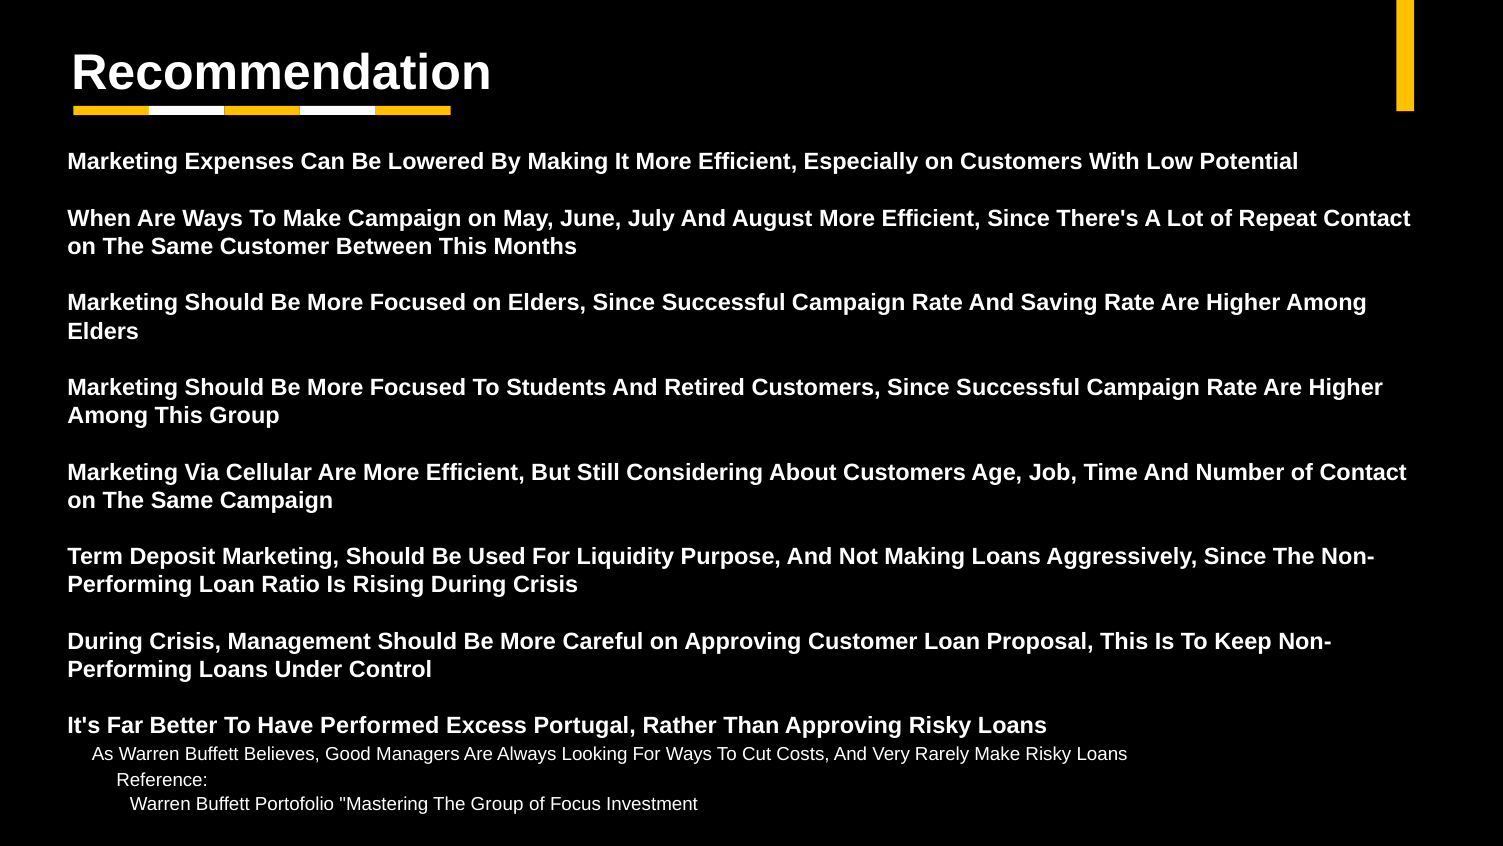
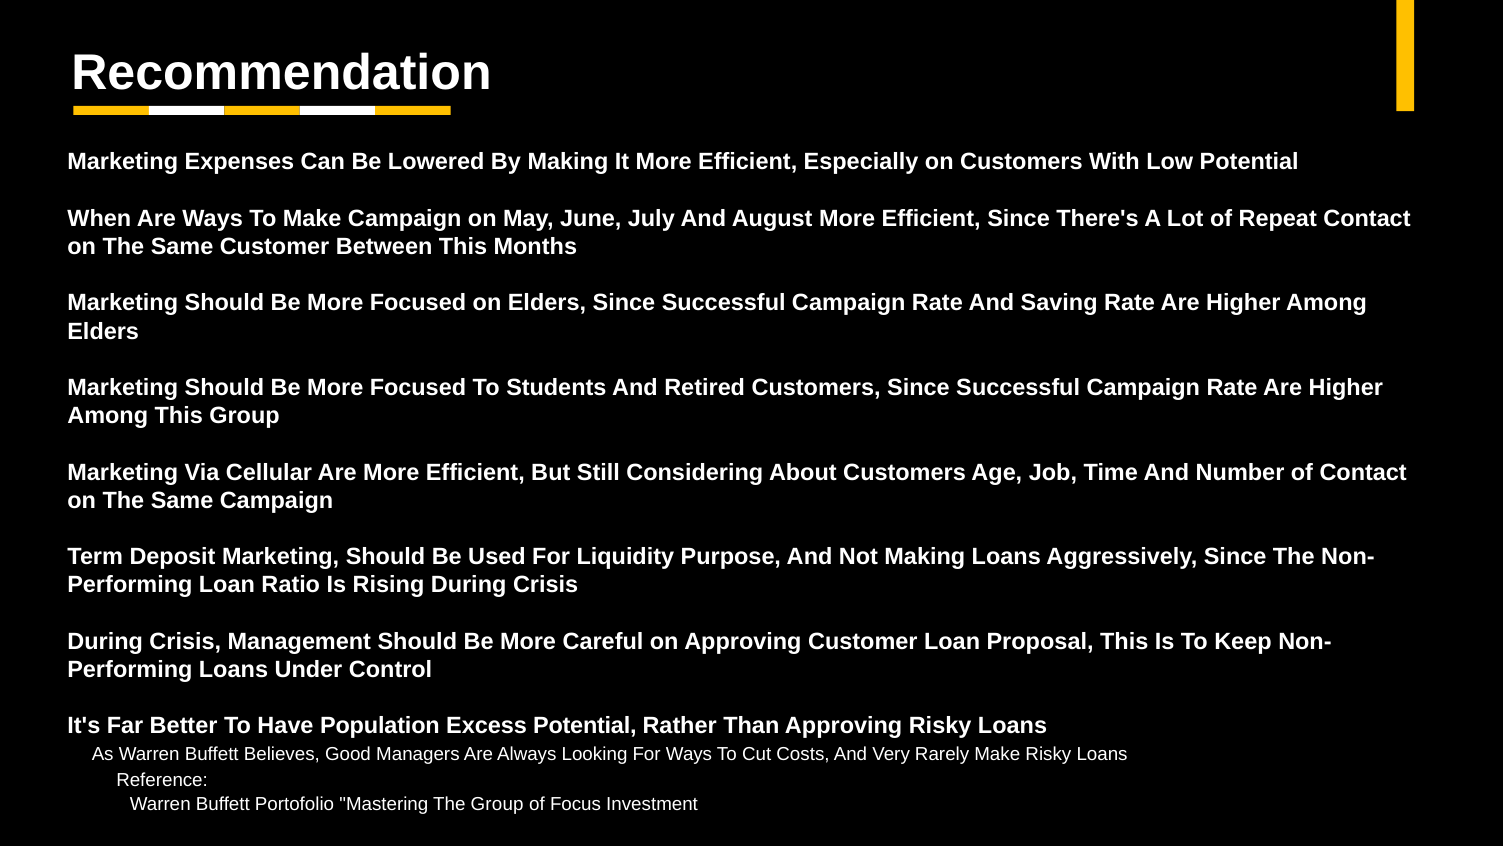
Performed: Performed -> Population
Excess Portugal: Portugal -> Potential
